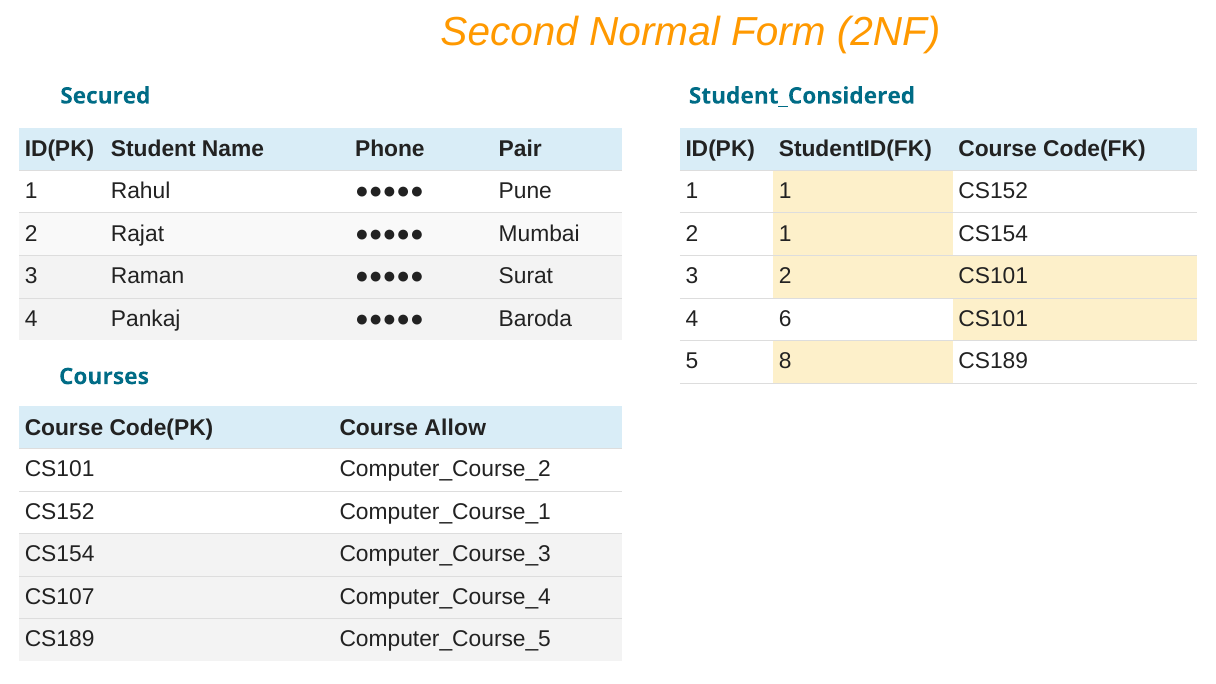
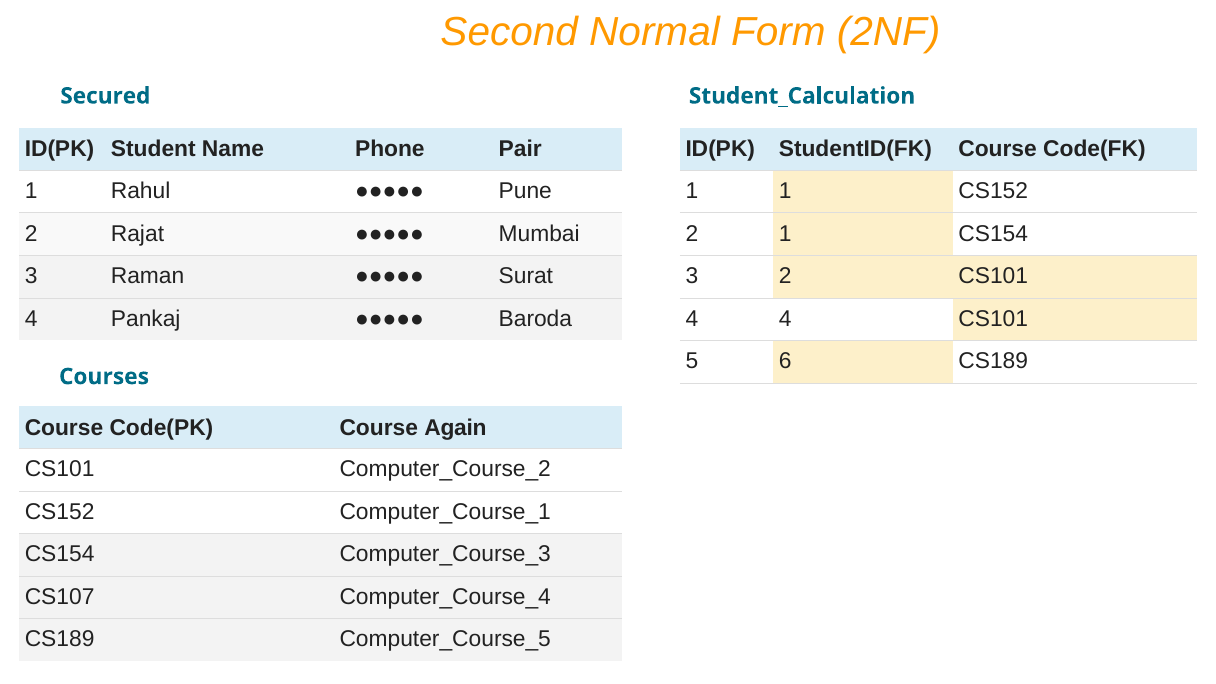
Student_Considered: Student_Considered -> Student_Calculation
4 6: 6 -> 4
8: 8 -> 6
Allow: Allow -> Again
